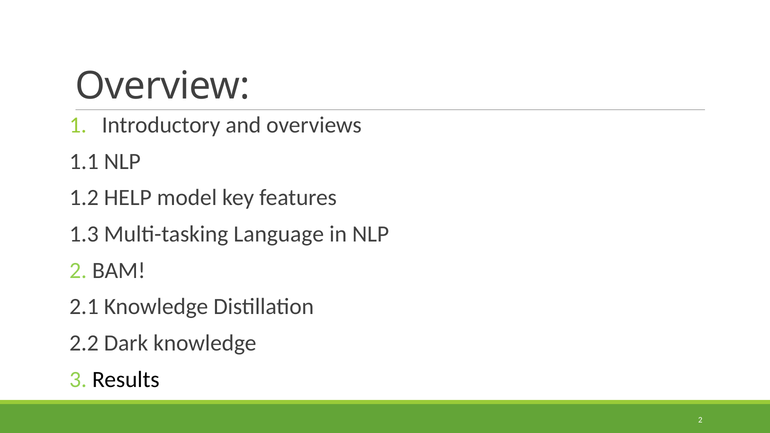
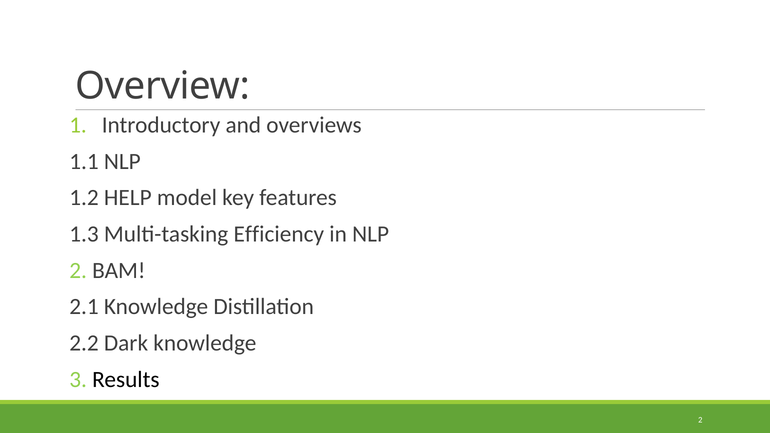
Language: Language -> Efficiency
